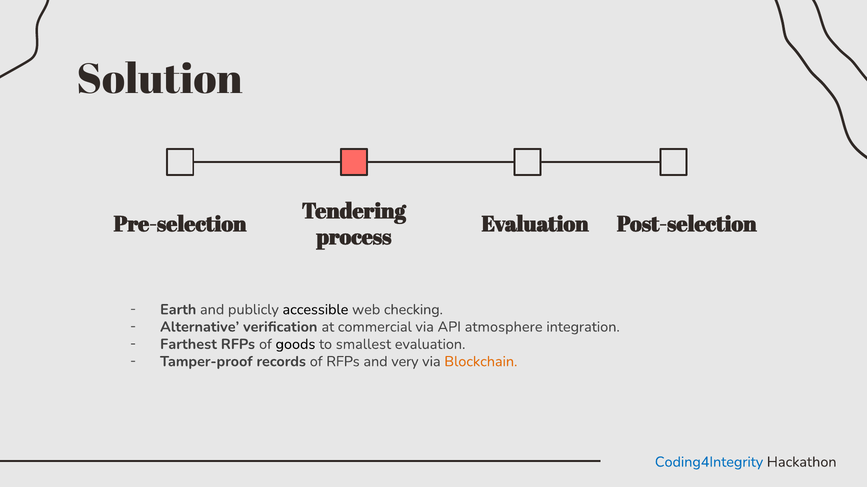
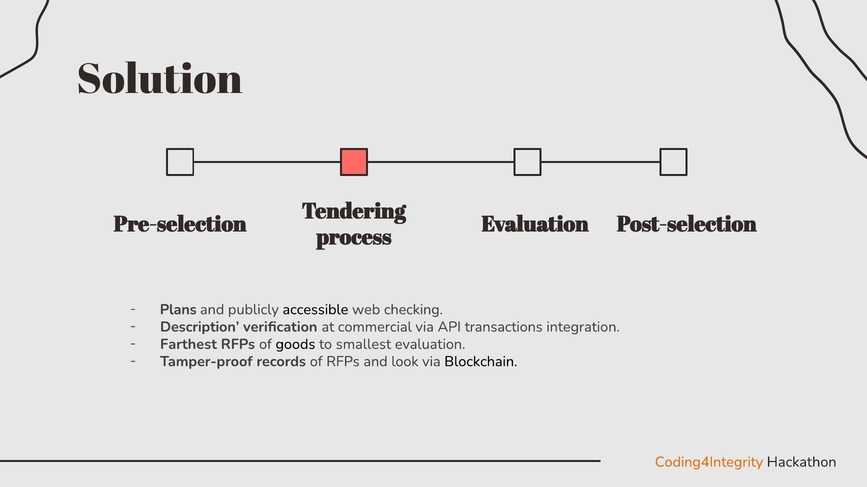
Earth: Earth -> Plans
Alternative: Alternative -> Description
atmosphere: atmosphere -> transactions
very: very -> look
Blockchain colour: orange -> black
Coding4Integrity colour: blue -> orange
